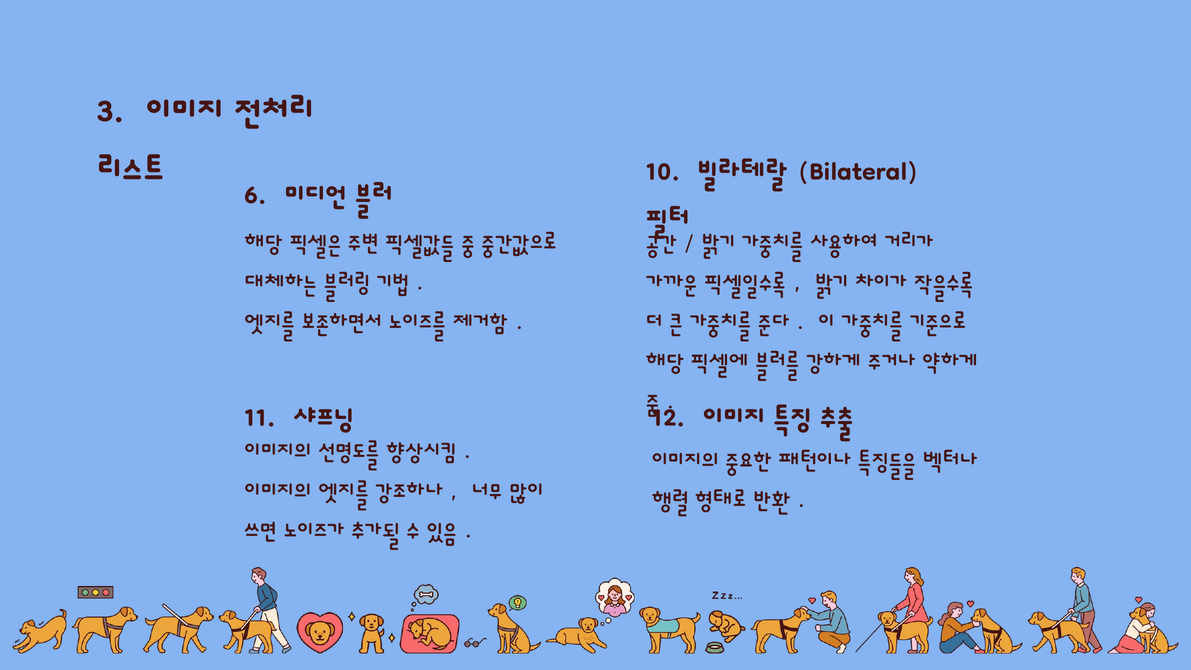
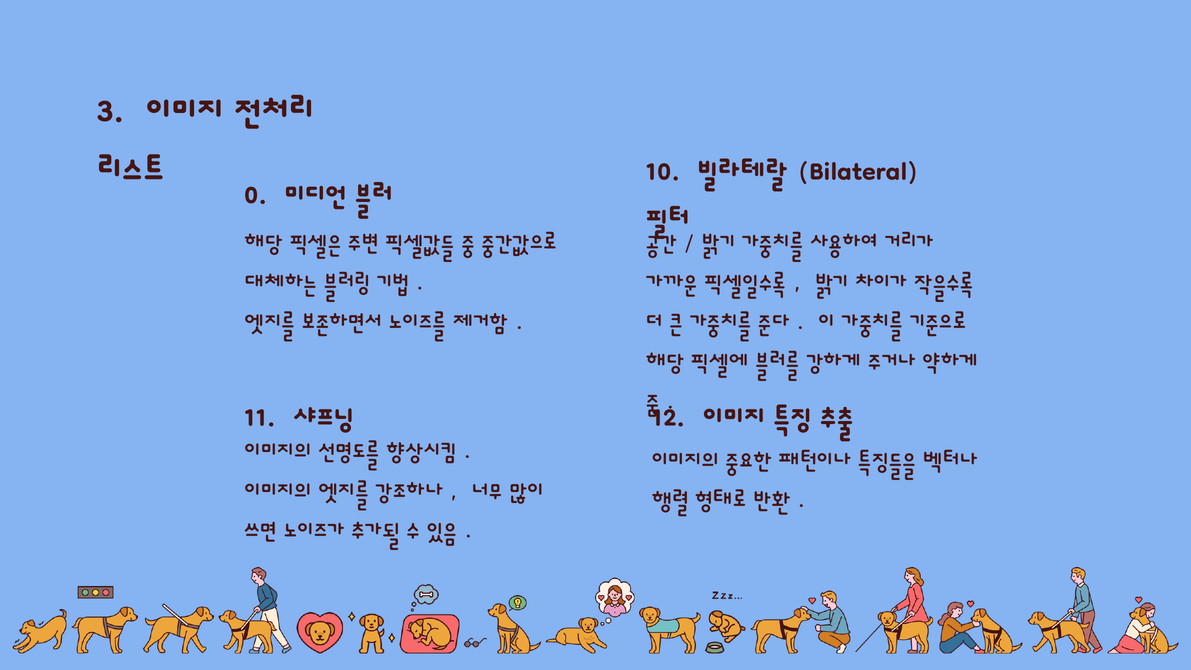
6: 6 -> 0
